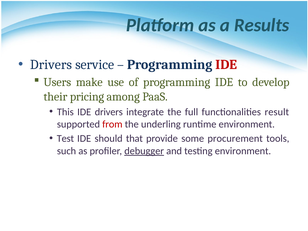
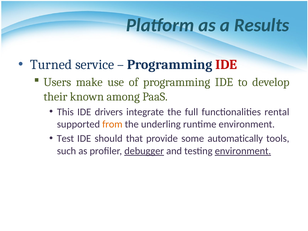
Drivers at (51, 65): Drivers -> Turned
pricing: pricing -> known
result: result -> rental
from colour: red -> orange
procurement: procurement -> automatically
environment at (243, 151) underline: none -> present
